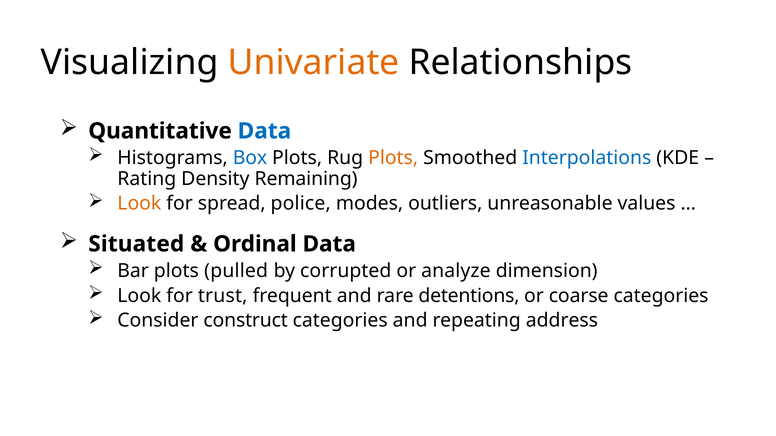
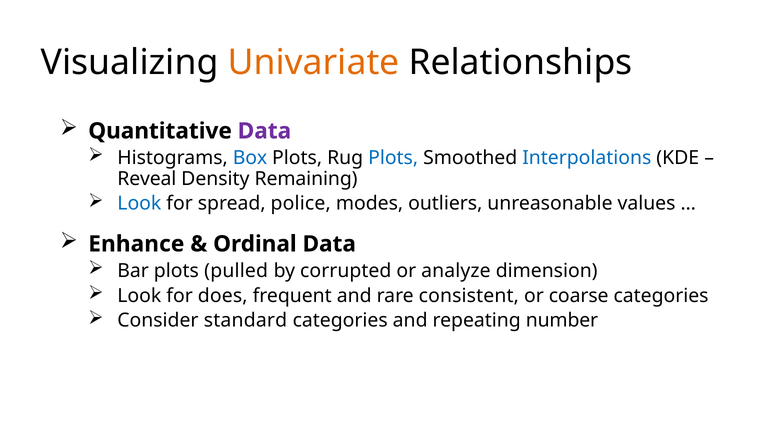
Data at (264, 131) colour: blue -> purple
Plots at (393, 158) colour: orange -> blue
Rating: Rating -> Reveal
Look at (139, 204) colour: orange -> blue
Situated: Situated -> Enhance
trust: trust -> does
detentions: detentions -> consistent
construct: construct -> standard
address: address -> number
